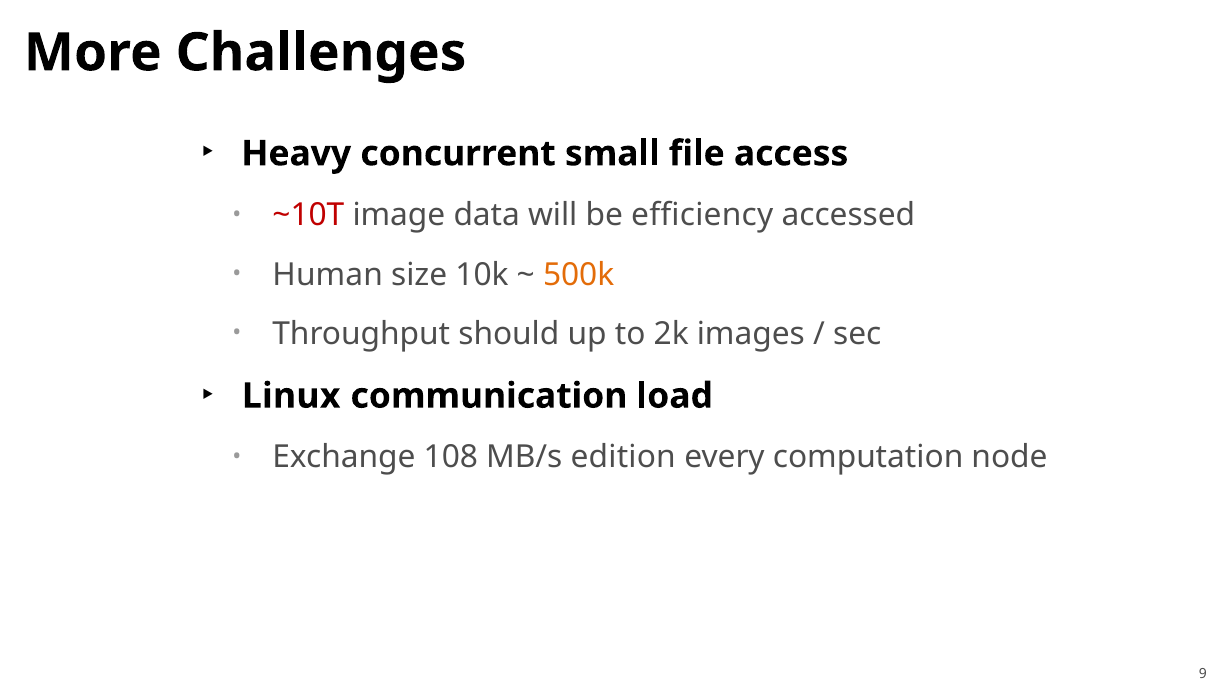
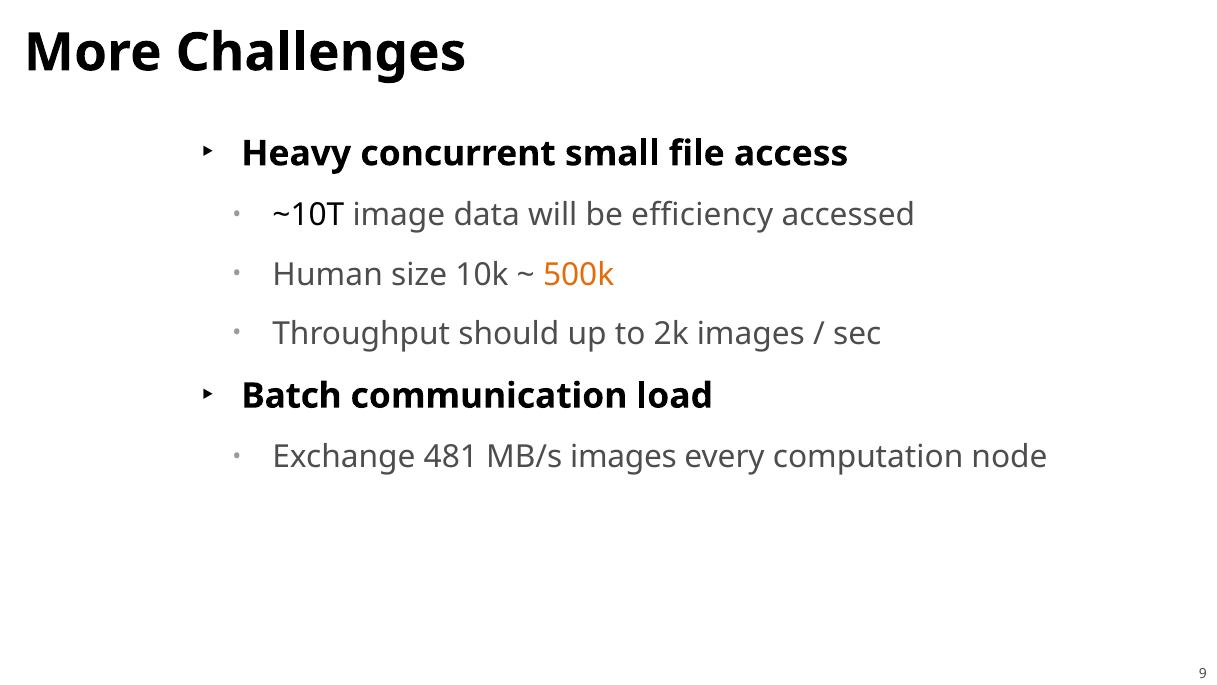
~10T colour: red -> black
Linux: Linux -> Batch
108: 108 -> 481
MB/s edition: edition -> images
